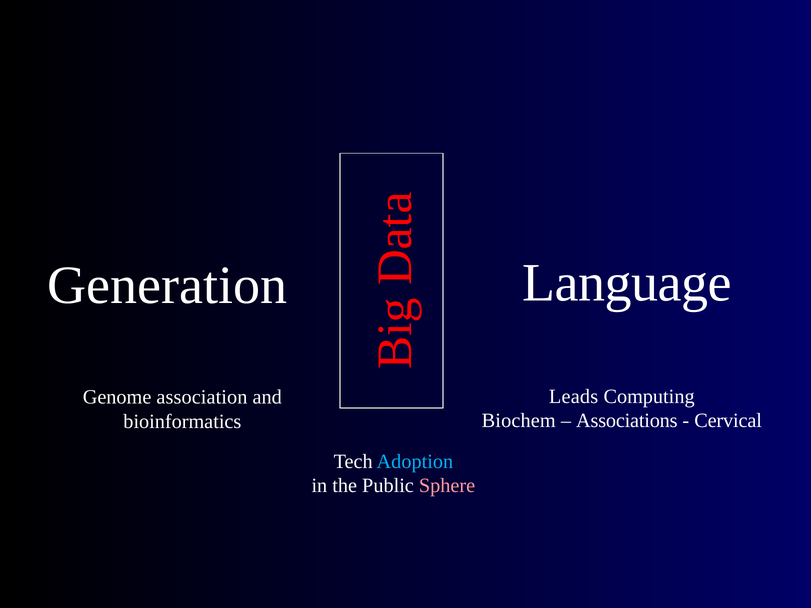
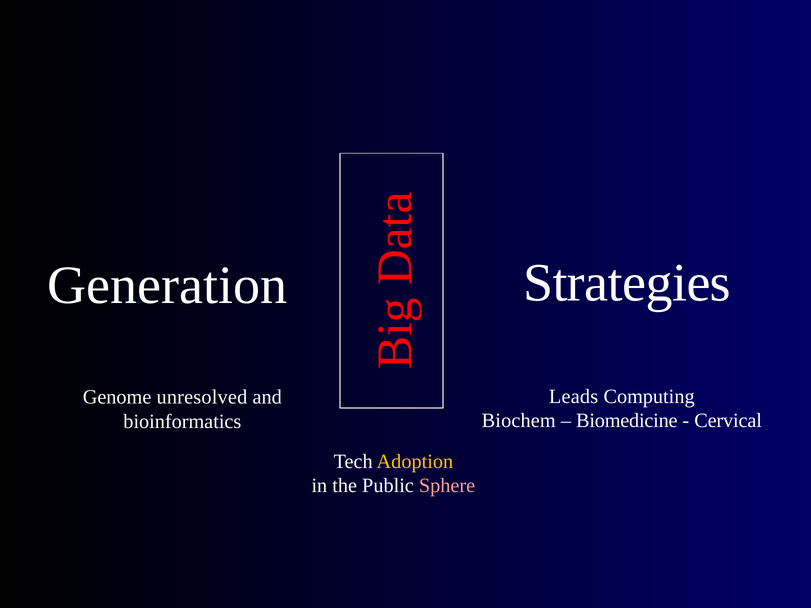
Language: Language -> Strategies
association: association -> unresolved
Associations: Associations -> Biomedicine
Adoption colour: light blue -> yellow
